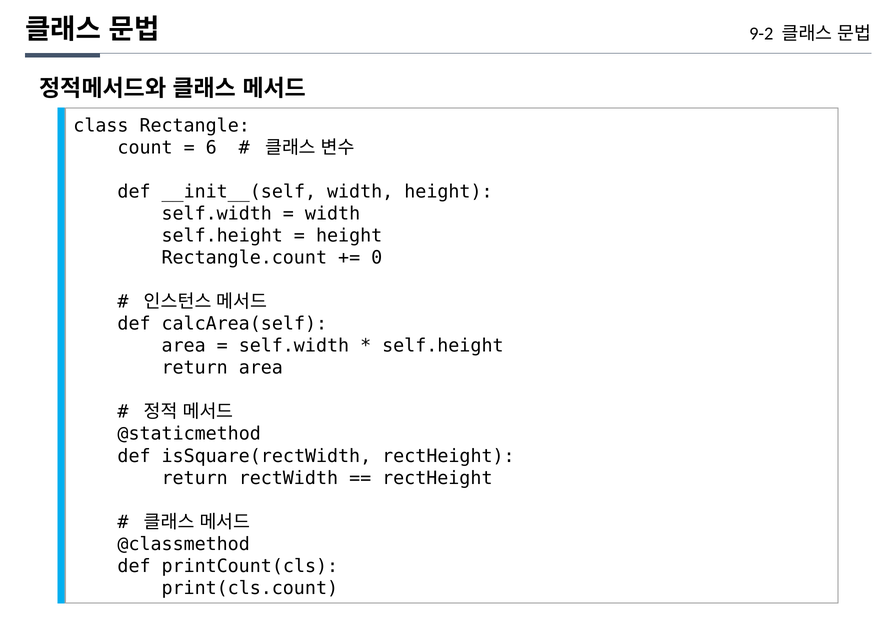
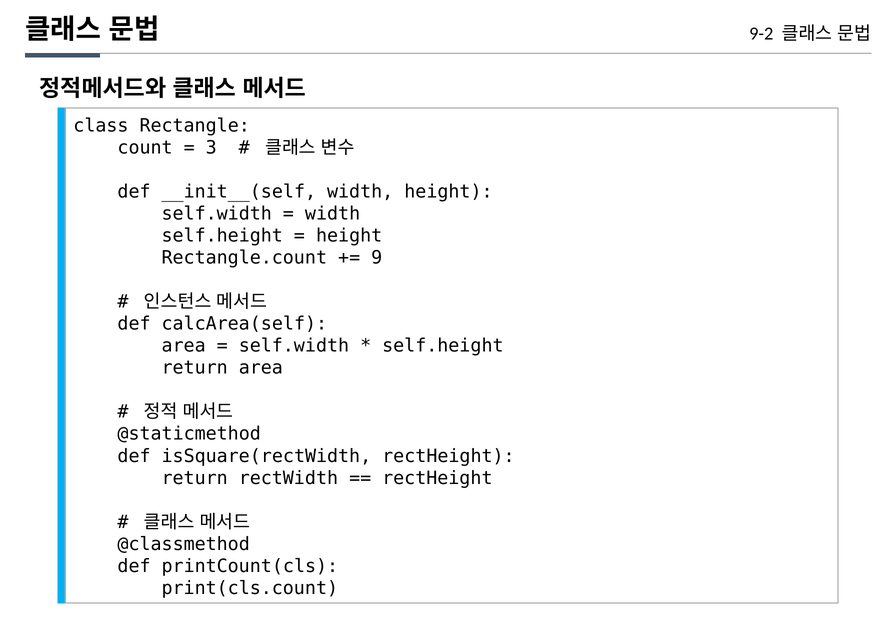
6: 6 -> 3
0: 0 -> 9
